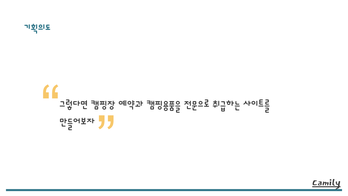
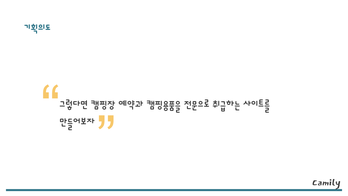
Camily underline: present -> none
